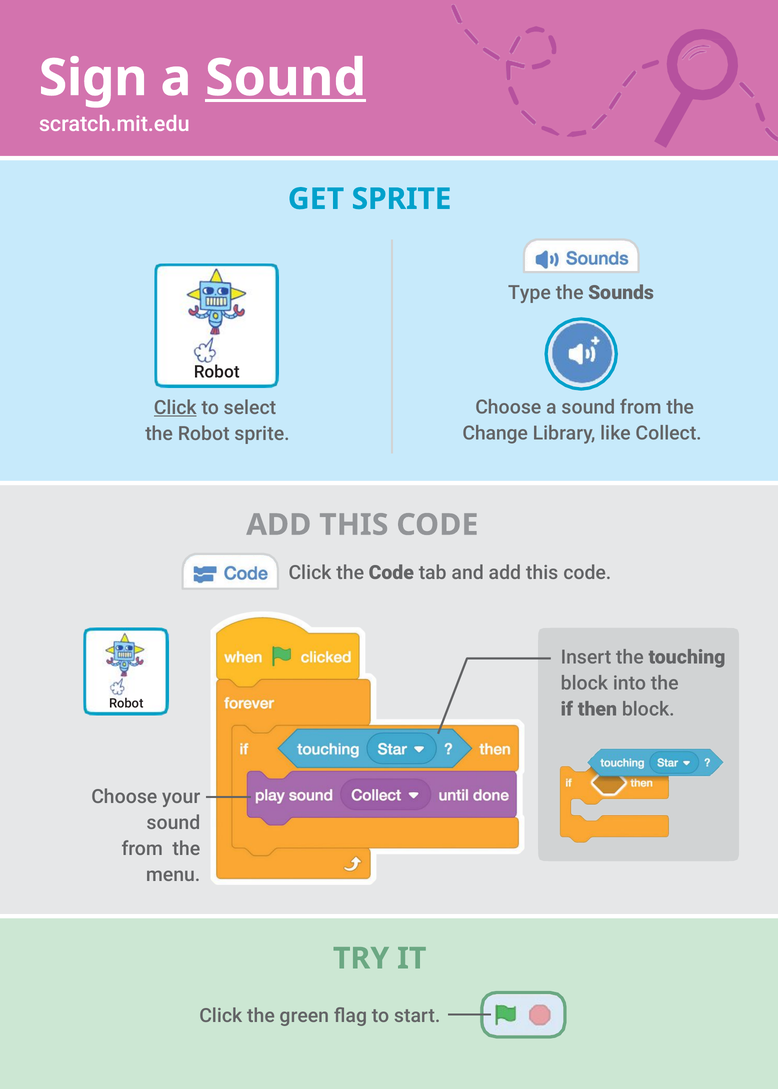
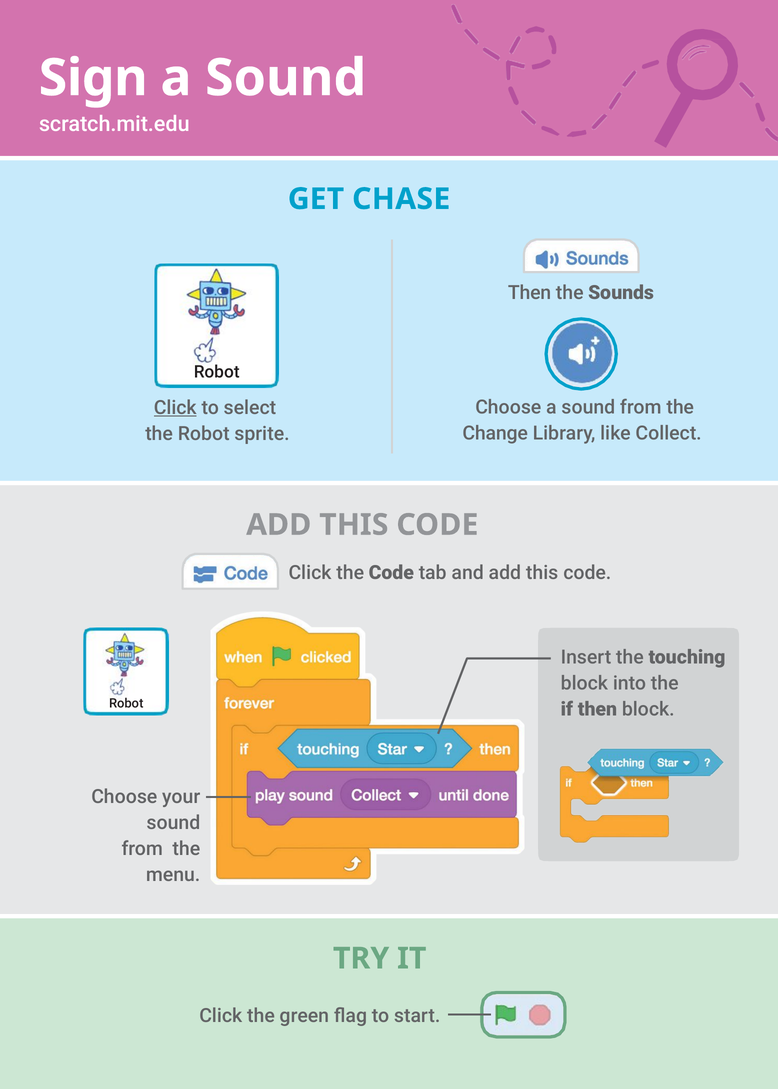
Sound at (286, 78) underline: present -> none
GET SPRITE: SPRITE -> CHASE
Type at (529, 293): Type -> Then
